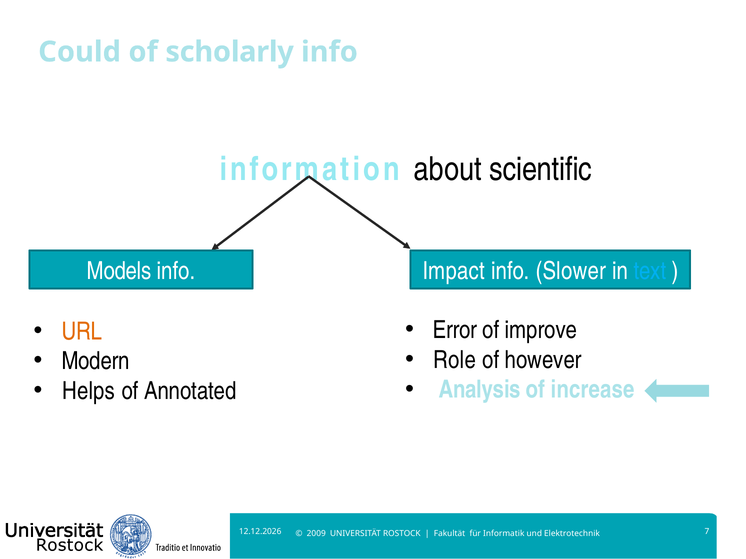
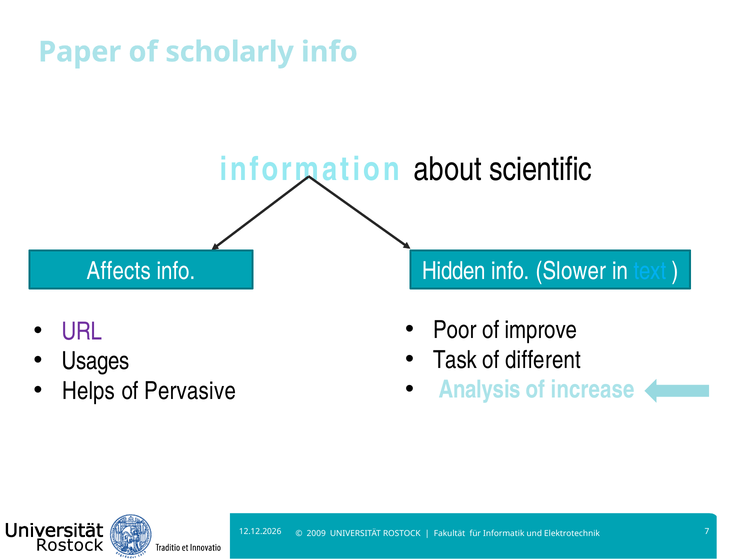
Could: Could -> Paper
Models: Models -> Affects
Impact: Impact -> Hidden
Error: Error -> Poor
URL colour: orange -> purple
Role: Role -> Task
however: however -> different
Modern: Modern -> Usages
Annotated: Annotated -> Pervasive
